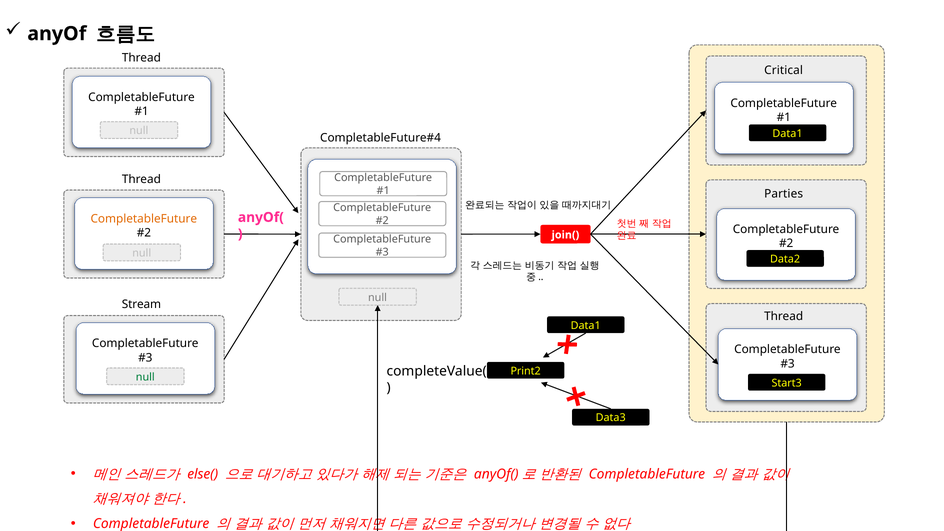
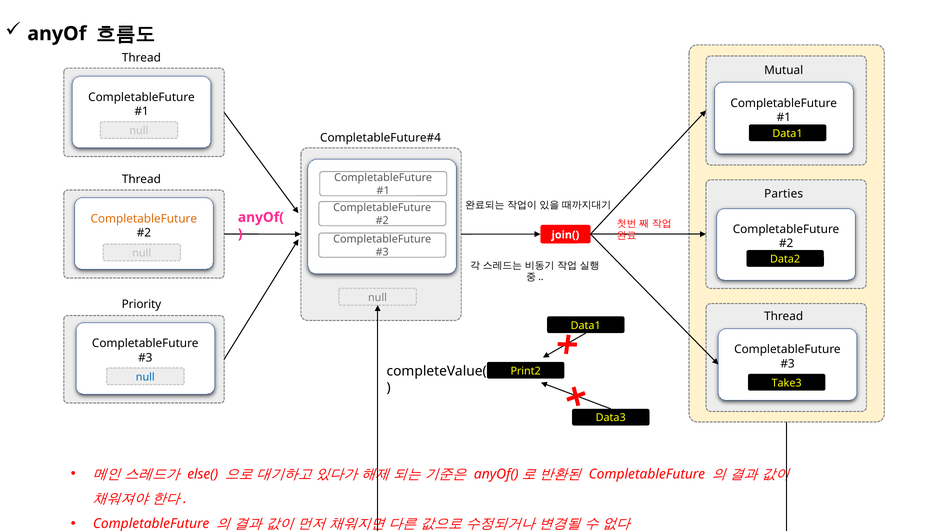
Critical: Critical -> Mutual
Stream: Stream -> Priority
null at (145, 377) colour: green -> blue
Start3: Start3 -> Take3
